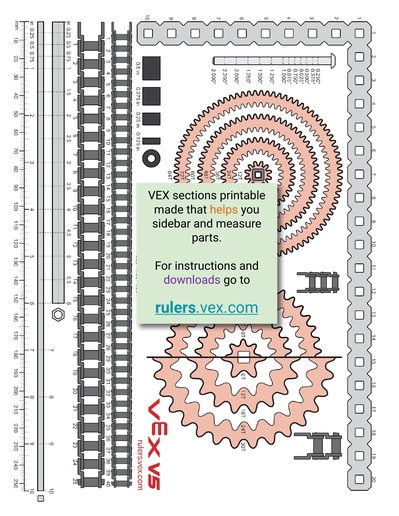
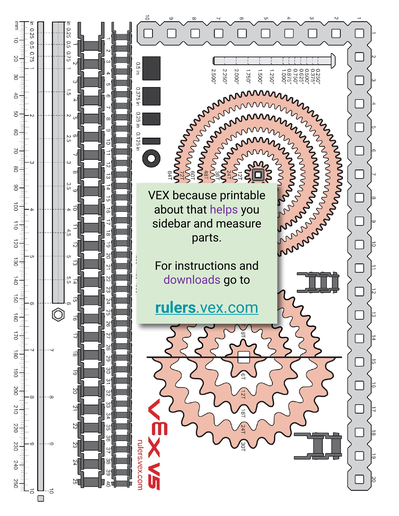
sections: sections -> because
made: made -> about
helps colour: orange -> purple
